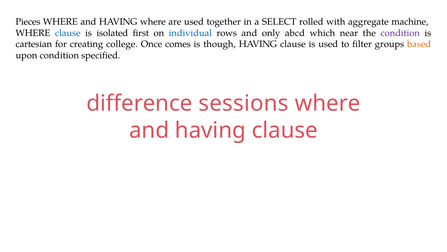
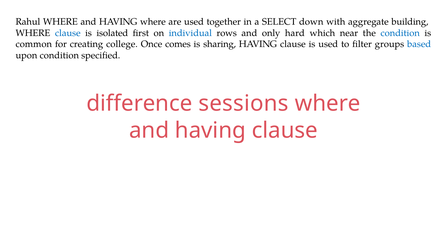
Pieces: Pieces -> Rahul
rolled: rolled -> down
machine: machine -> building
abcd: abcd -> hard
condition at (400, 33) colour: purple -> blue
cartesian: cartesian -> common
though: though -> sharing
based colour: orange -> blue
